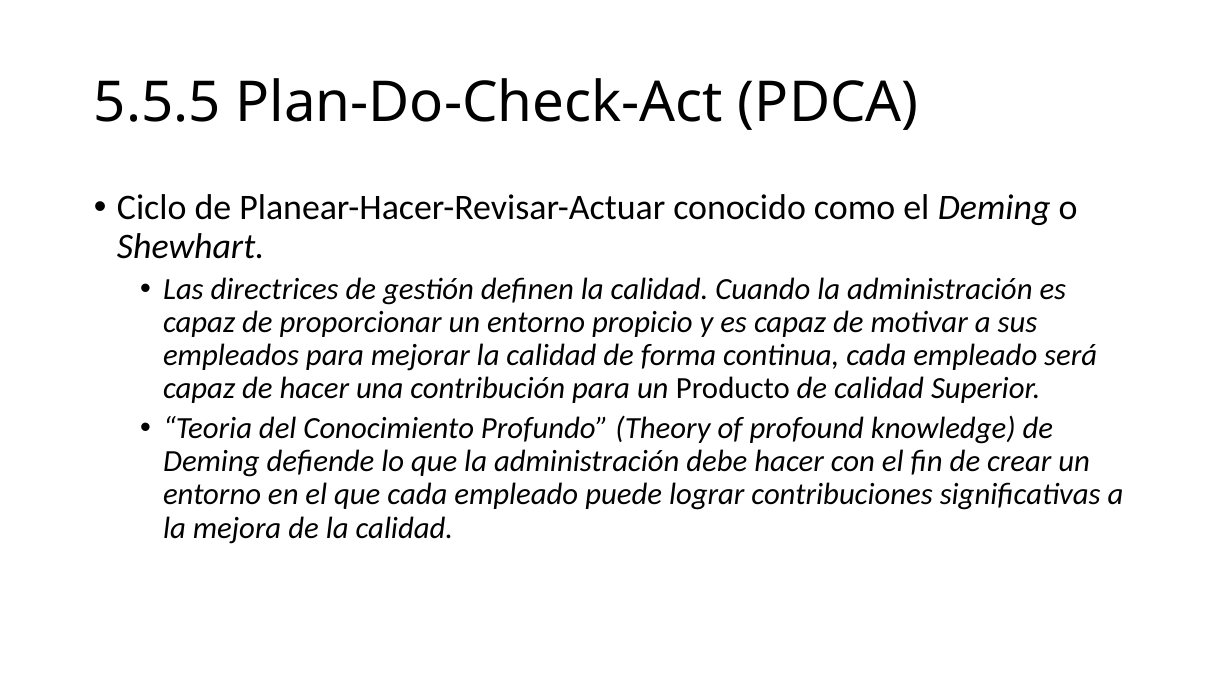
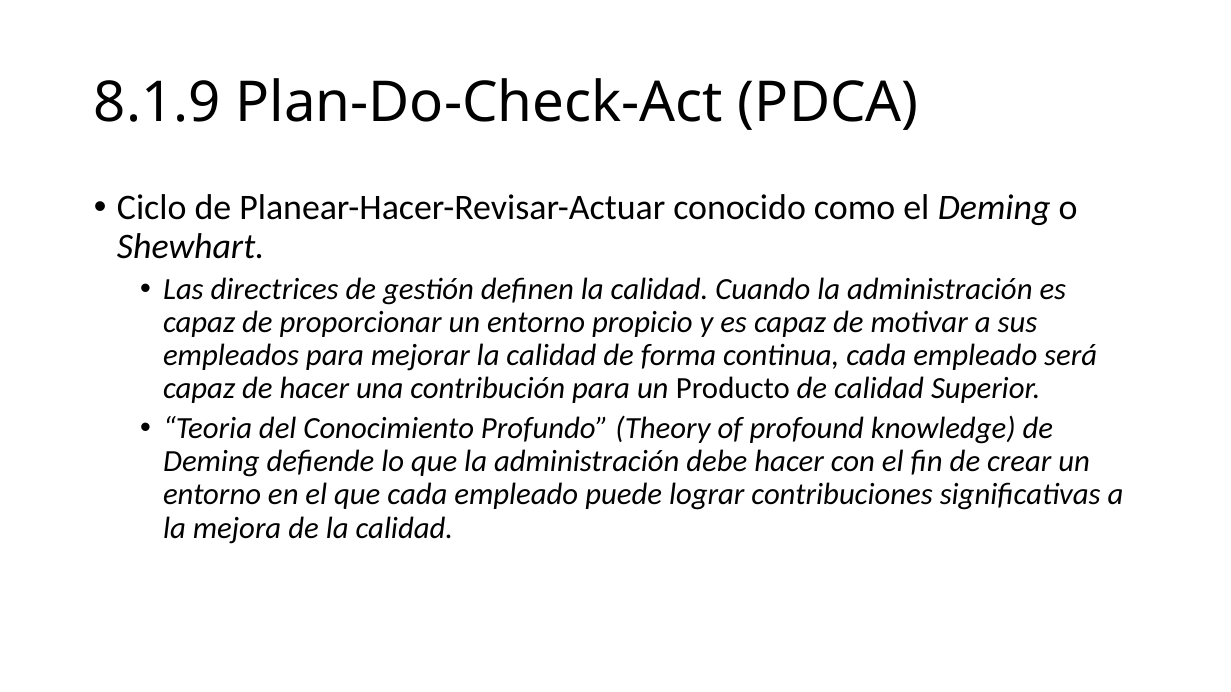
5.5.5: 5.5.5 -> 8.1.9
